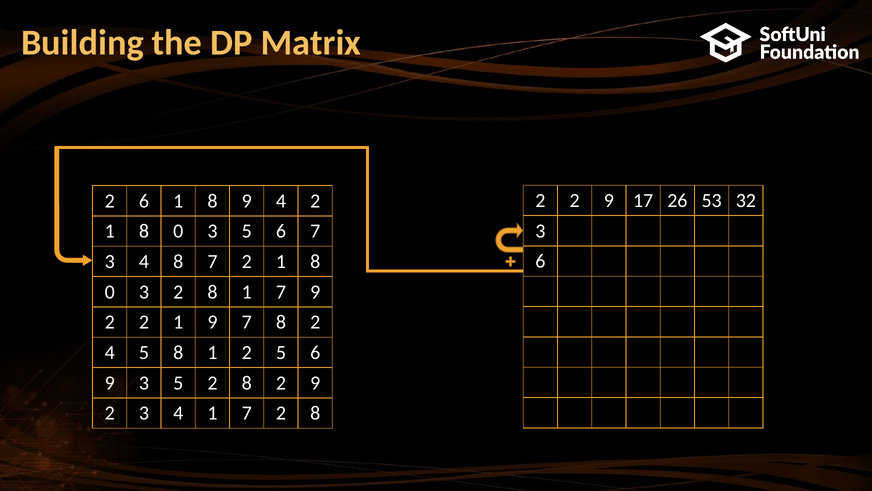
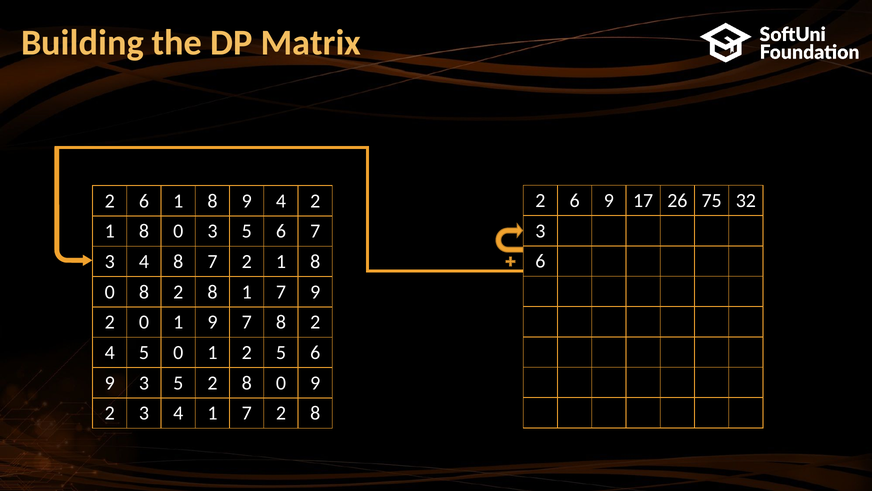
2 at (575, 200): 2 -> 6
53: 53 -> 75
3 at (144, 292): 3 -> 8
2 at (144, 322): 2 -> 0
5 8: 8 -> 0
5 2 8 2: 2 -> 0
